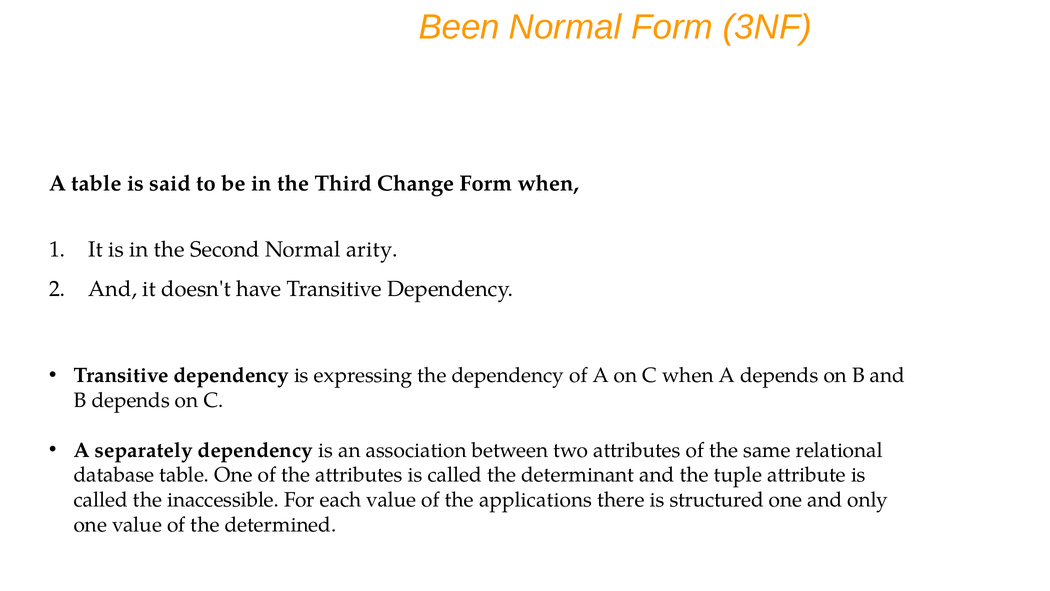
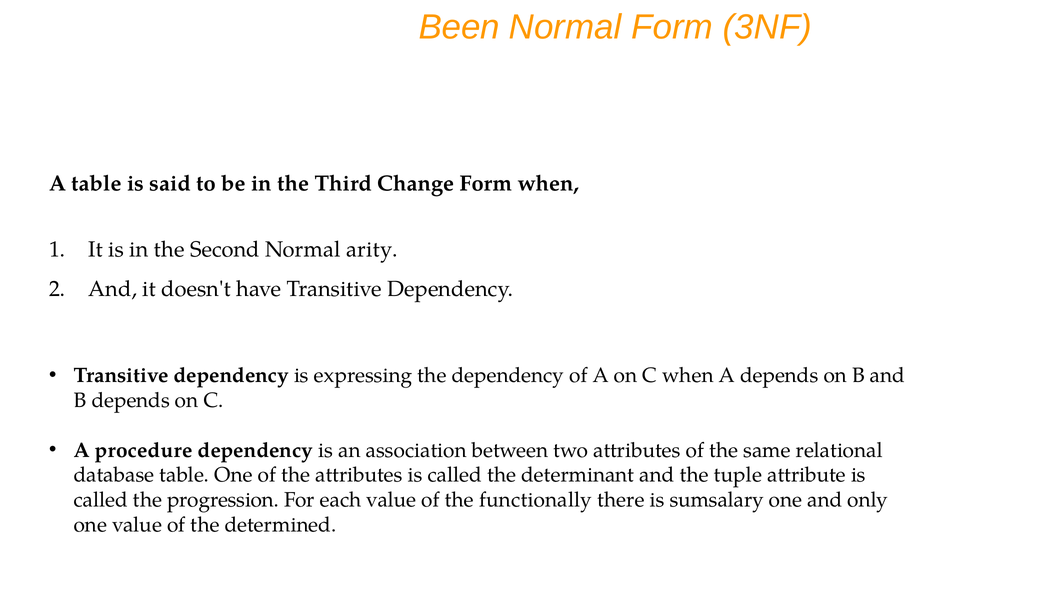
separately: separately -> procedure
inaccessible: inaccessible -> progression
applications: applications -> functionally
structured: structured -> sumsalary
